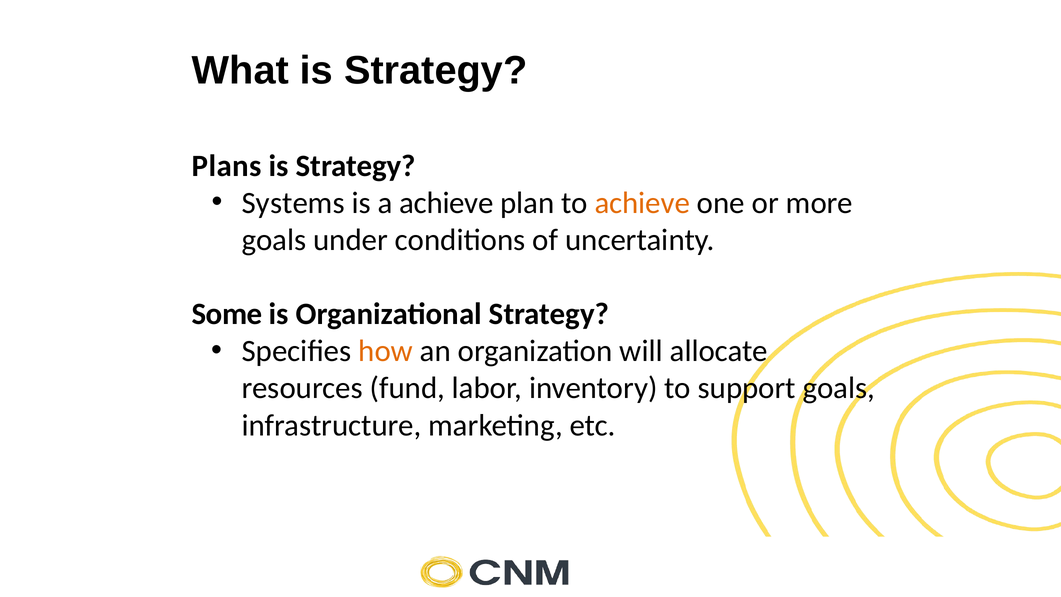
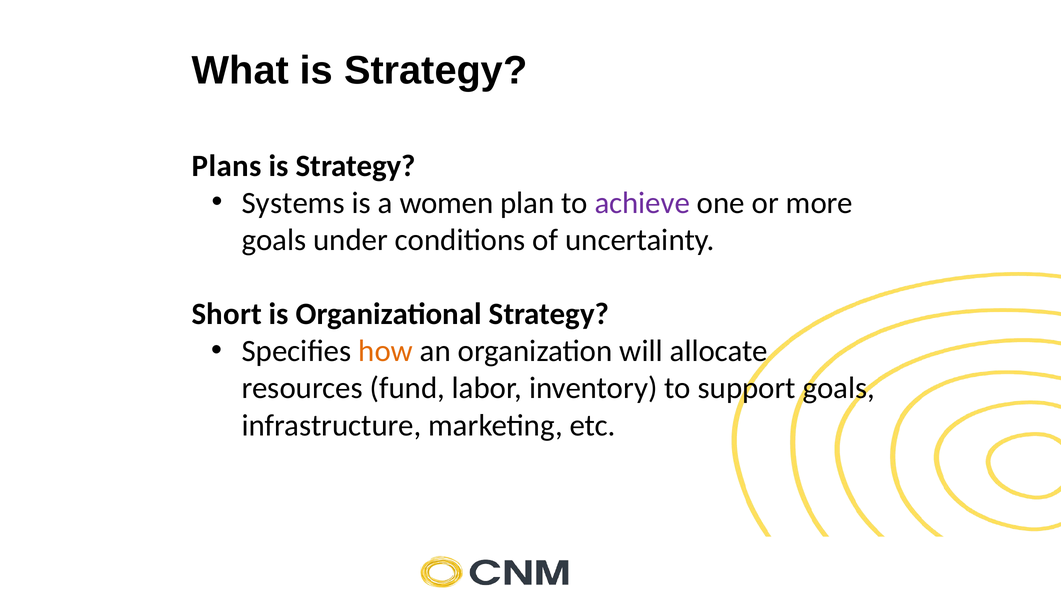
a achieve: achieve -> women
achieve at (642, 203) colour: orange -> purple
Some: Some -> Short
